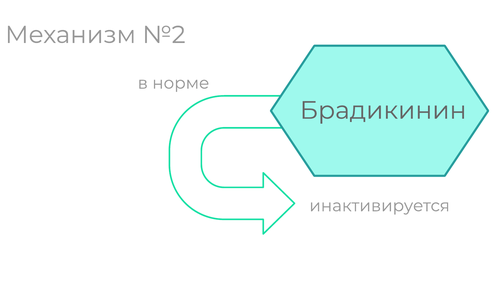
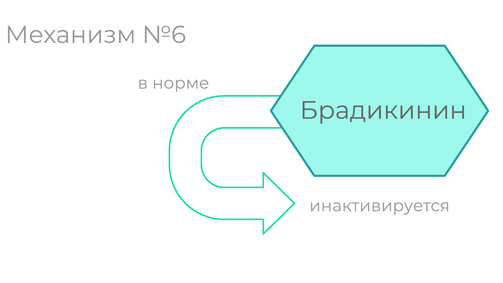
№2: №2 -> №6
